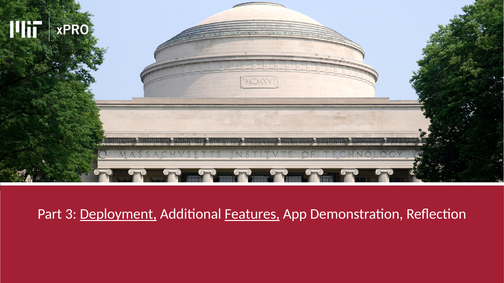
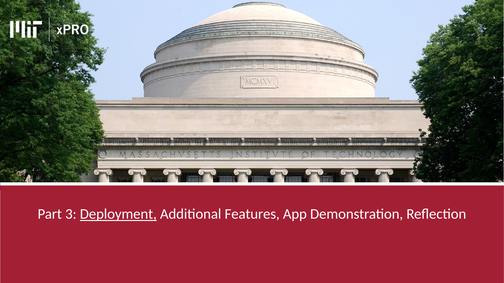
Features underline: present -> none
